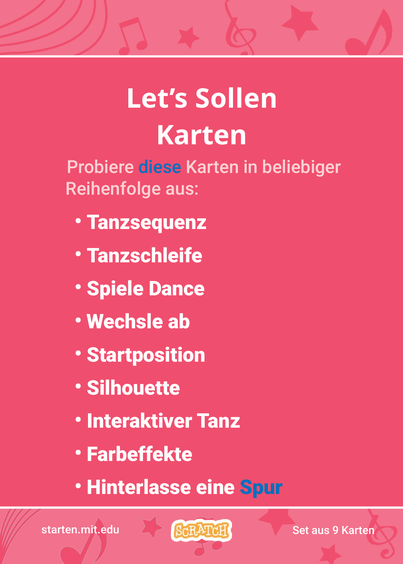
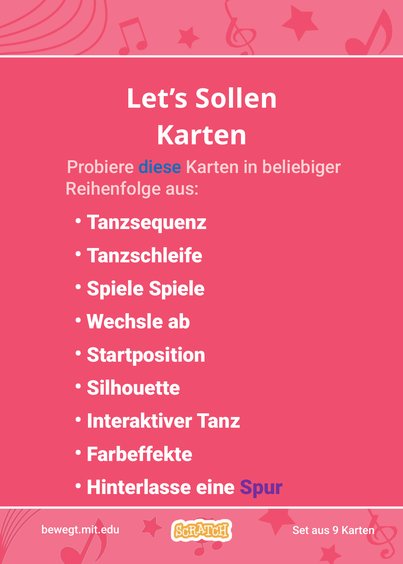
Spiele Dance: Dance -> Spiele
Spur colour: blue -> purple
starten.mit.edu: starten.mit.edu -> bewegt.mit.edu
